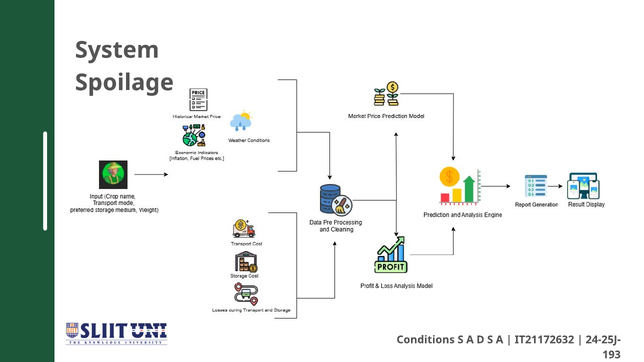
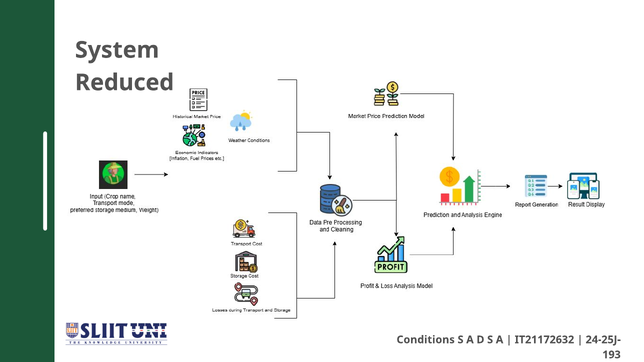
Spoilage: Spoilage -> Reduced
